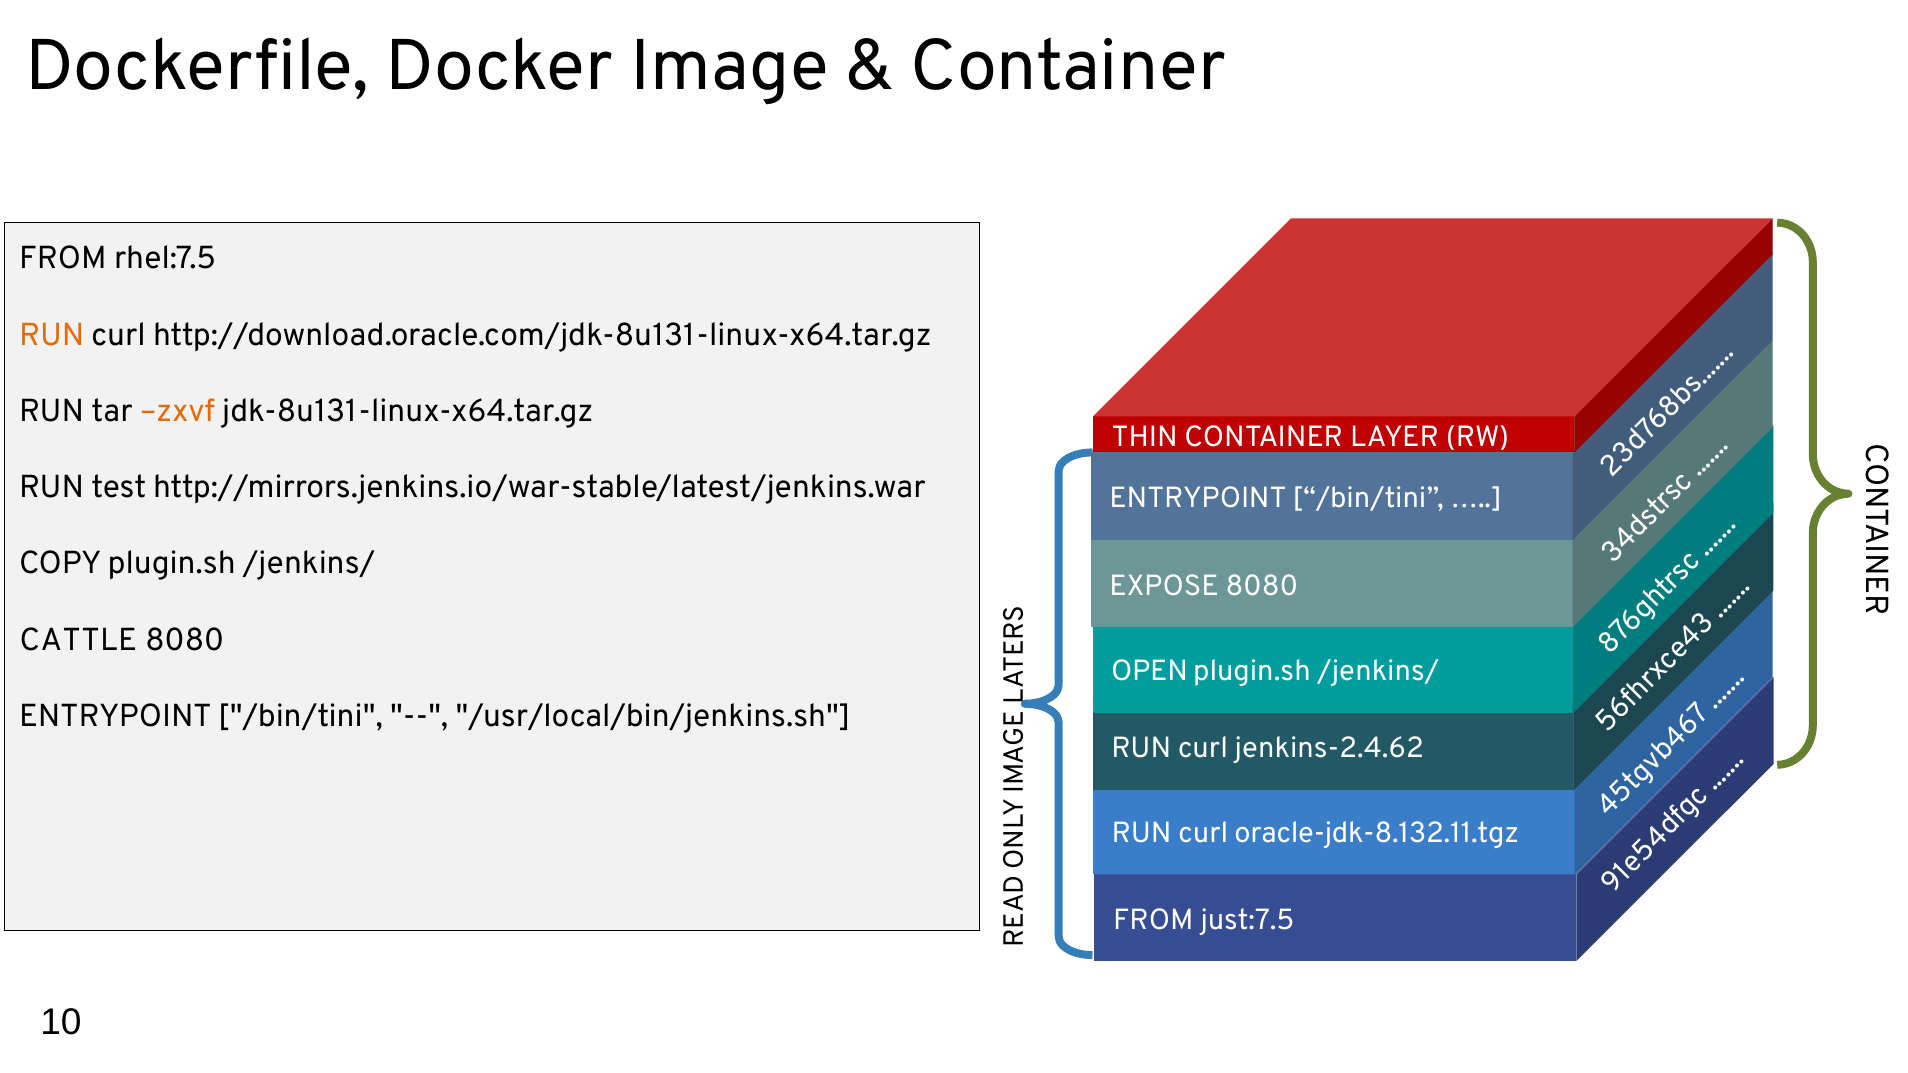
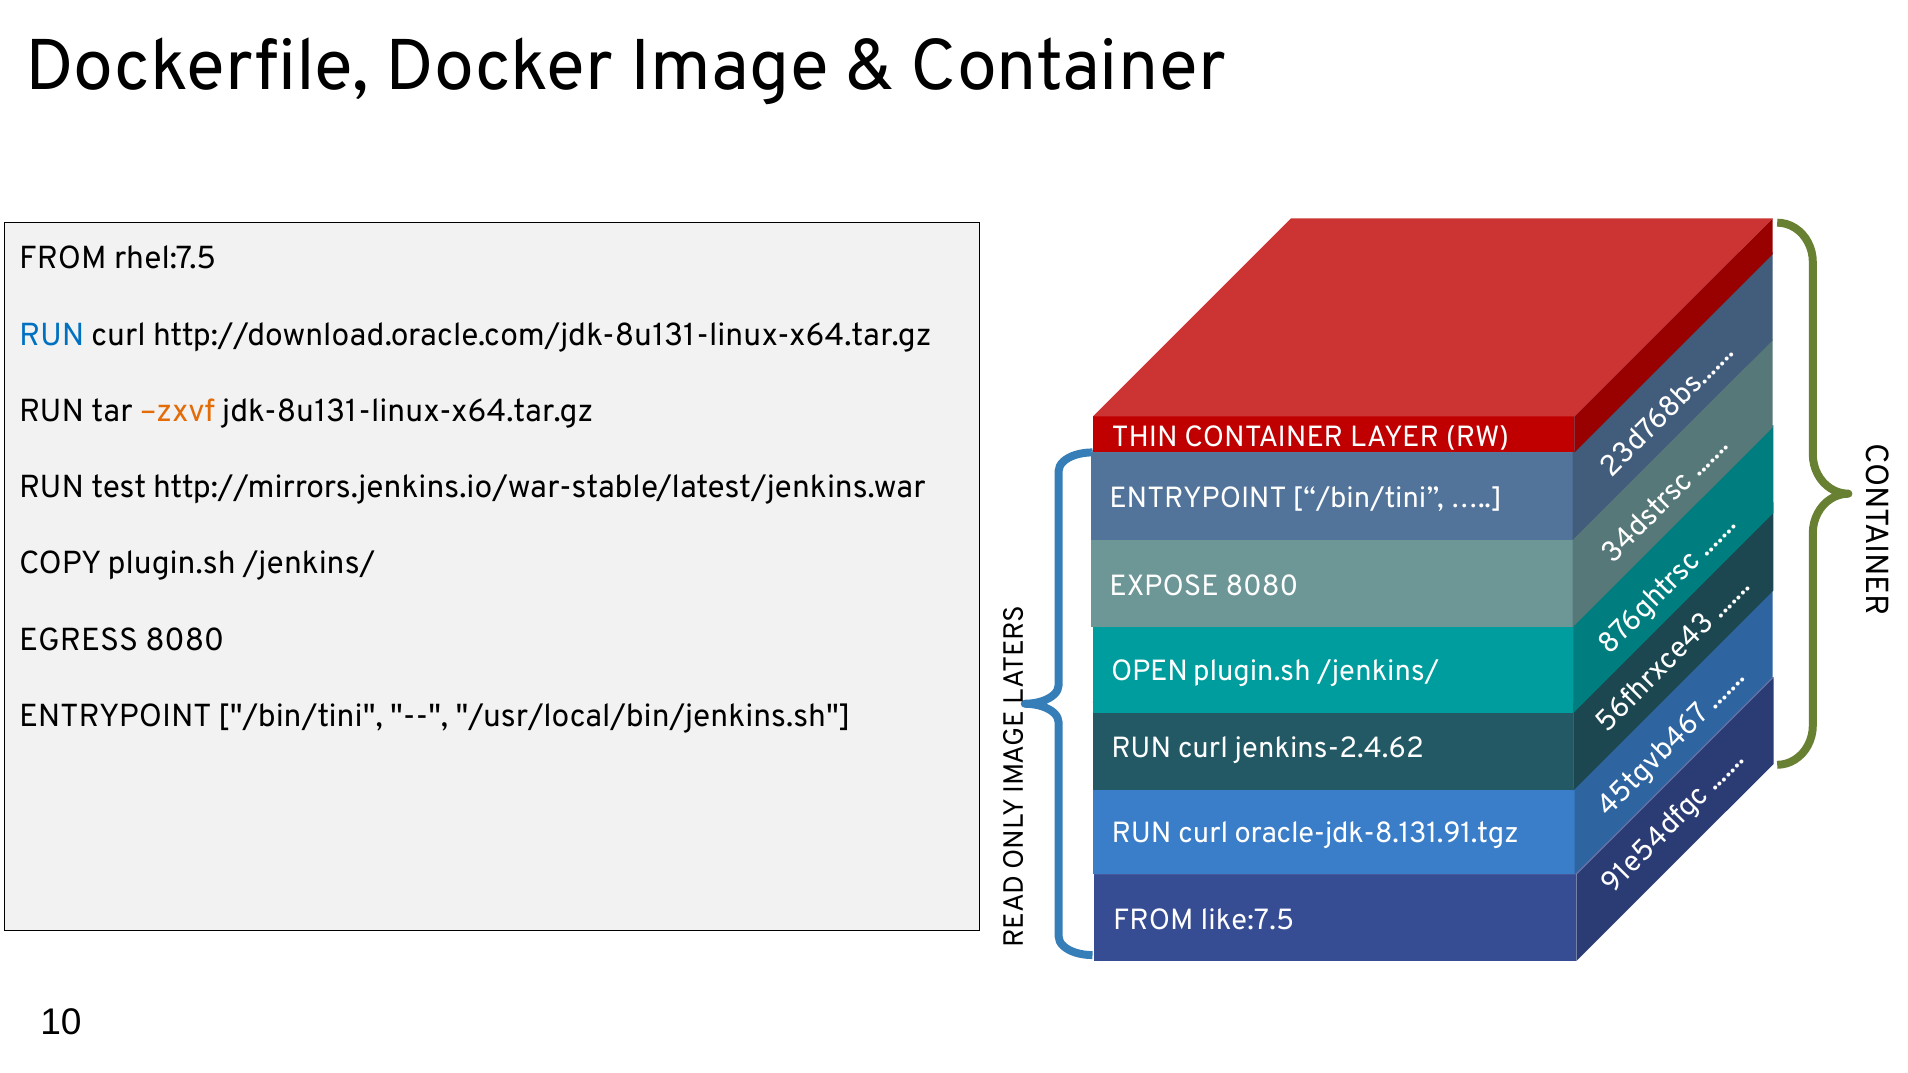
RUN at (52, 335) colour: orange -> blue
CATTLE: CATTLE -> EGRESS
oracle-jdk-8.132.11.tgz: oracle-jdk-8.132.11.tgz -> oracle-jdk-8.131.91.tgz
just:7.5: just:7.5 -> like:7.5
